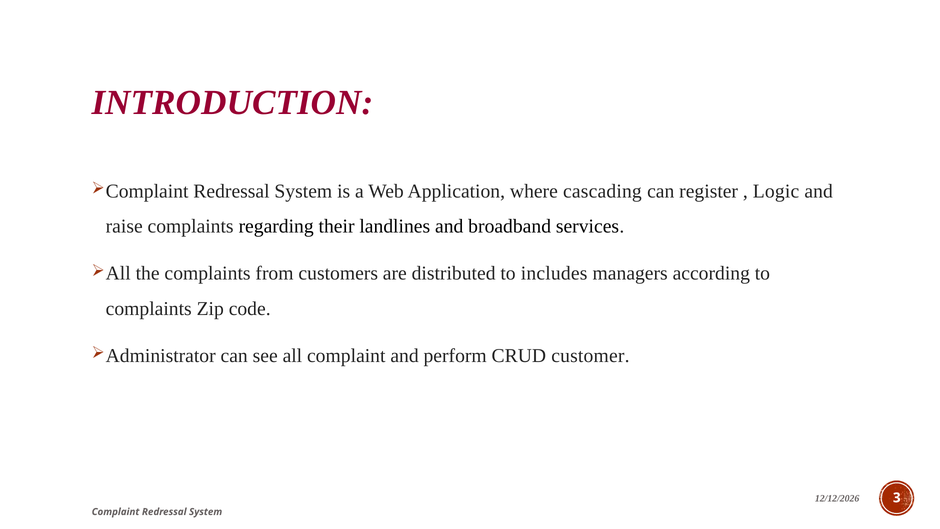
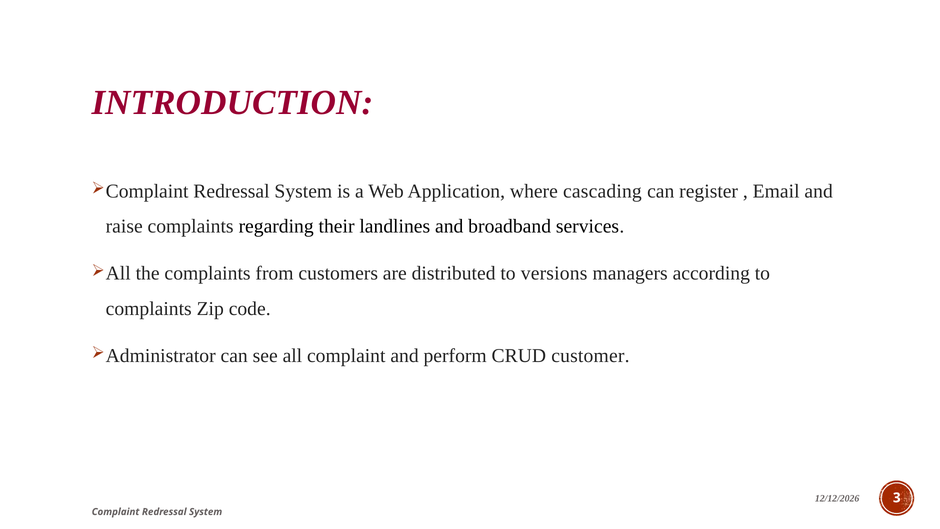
Logic: Logic -> Email
includes: includes -> versions
